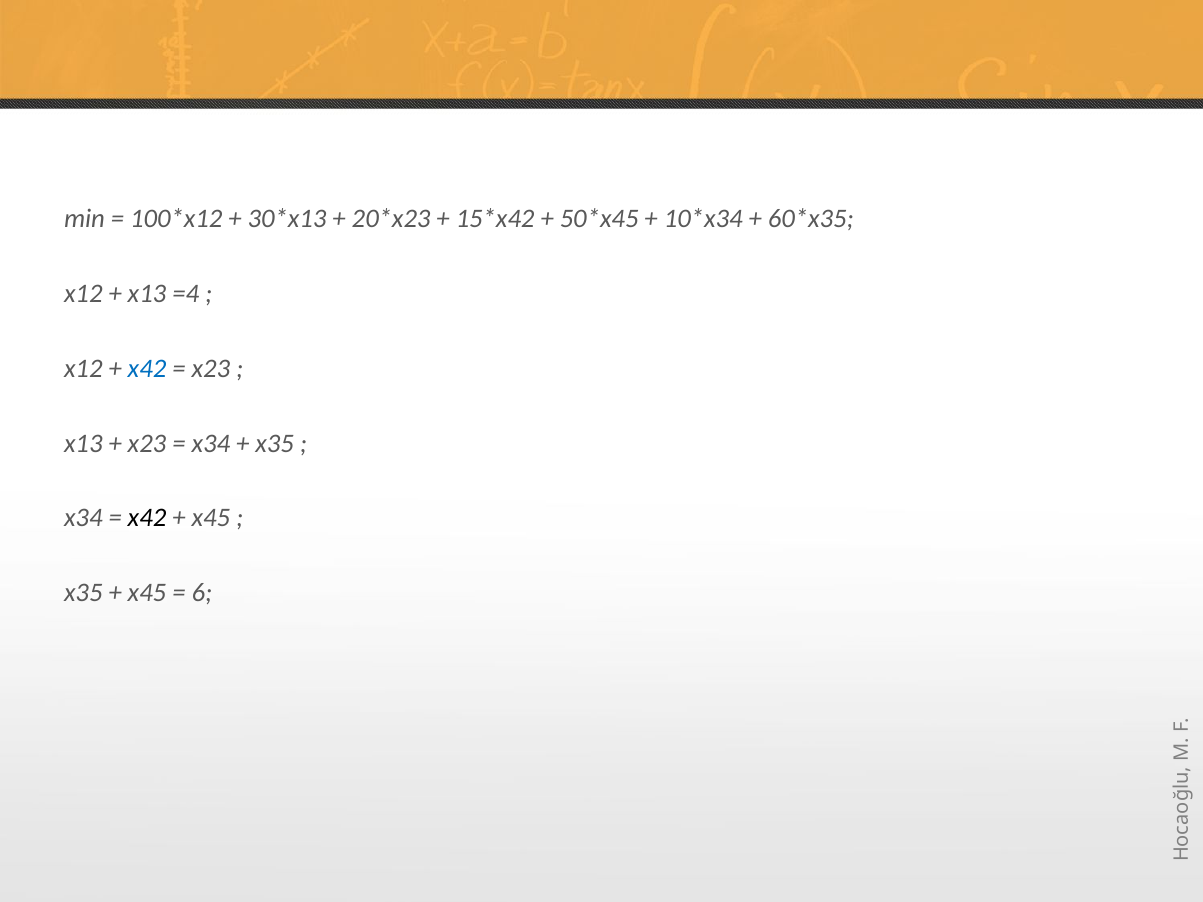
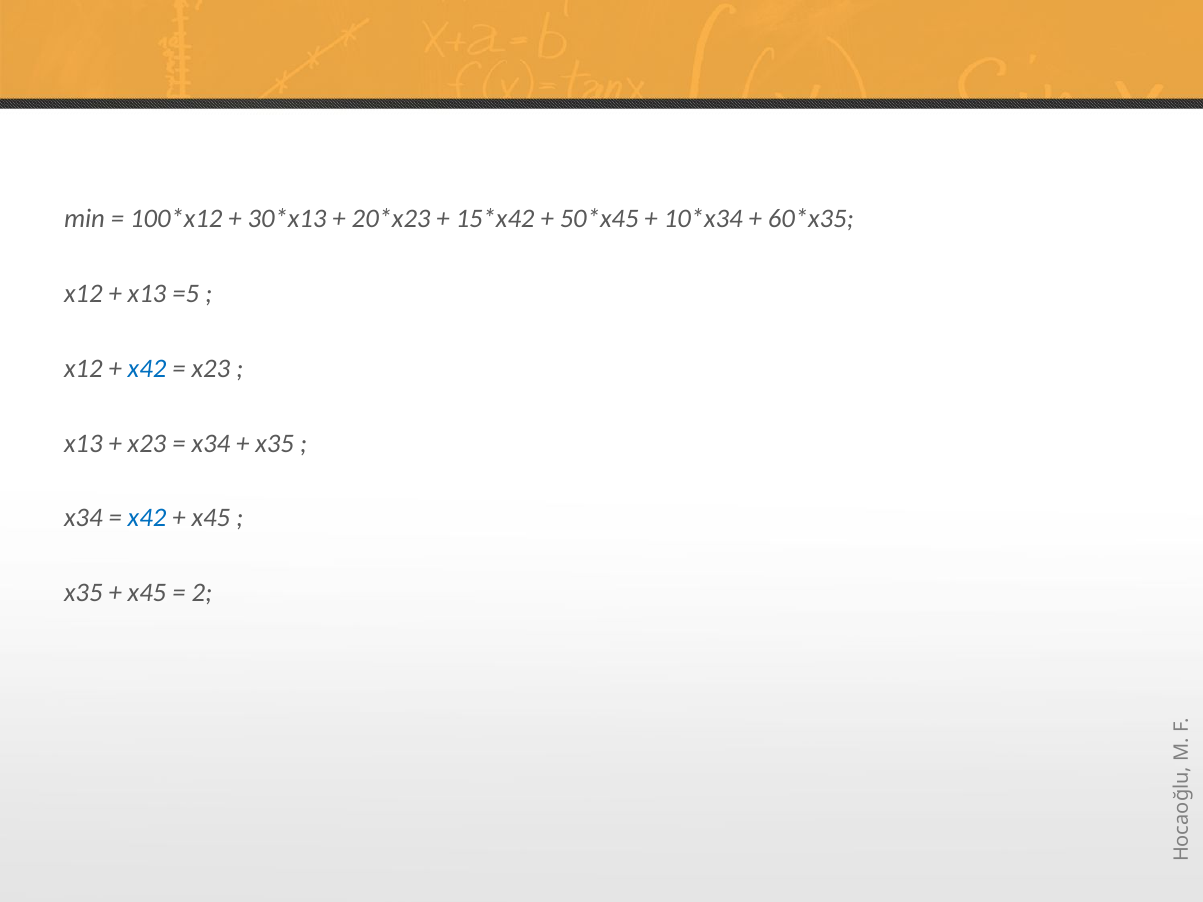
=4: =4 -> =5
x42 at (147, 518) colour: black -> blue
6: 6 -> 2
